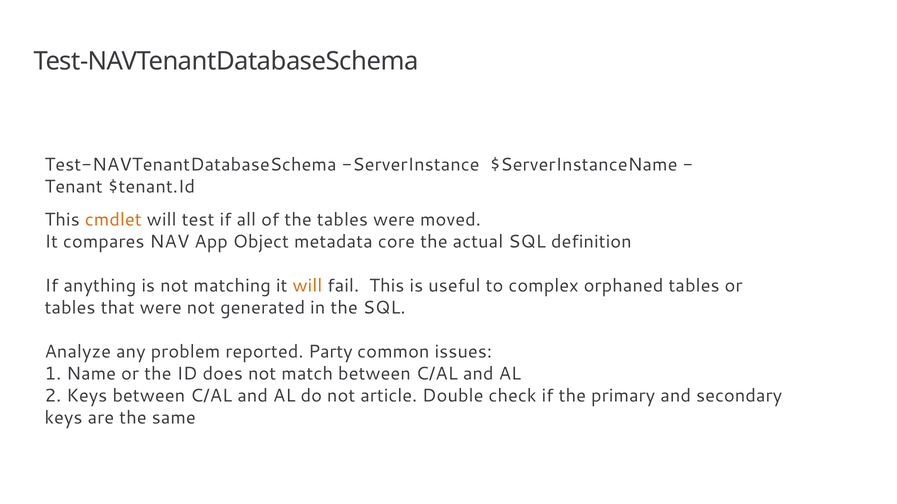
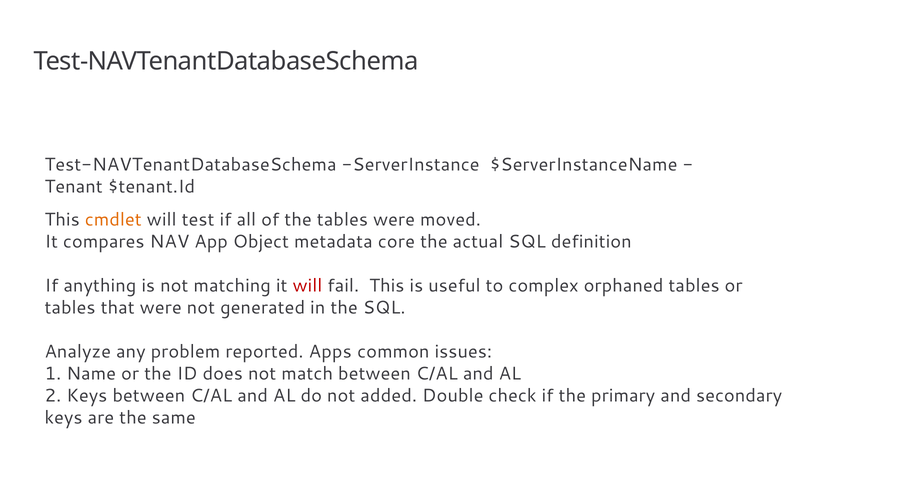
will at (307, 286) colour: orange -> red
Party: Party -> Apps
article: article -> added
